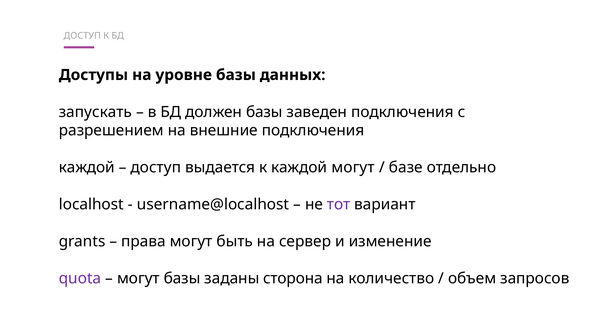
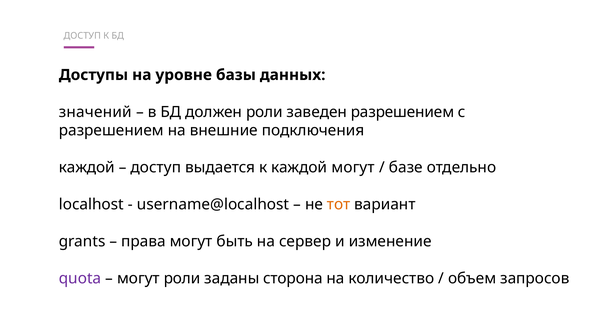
запускать: запускать -> значений
должен базы: базы -> роли
заведен подключения: подключения -> разрешением
тот colour: purple -> orange
могут базы: базы -> роли
